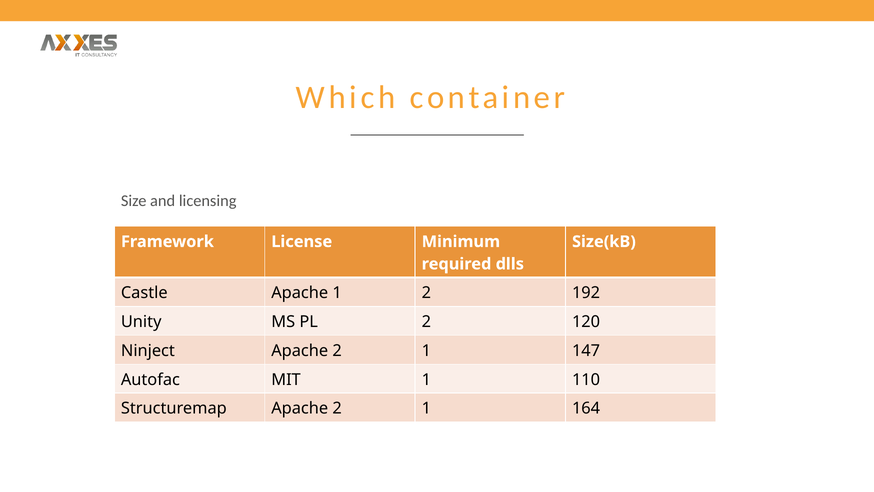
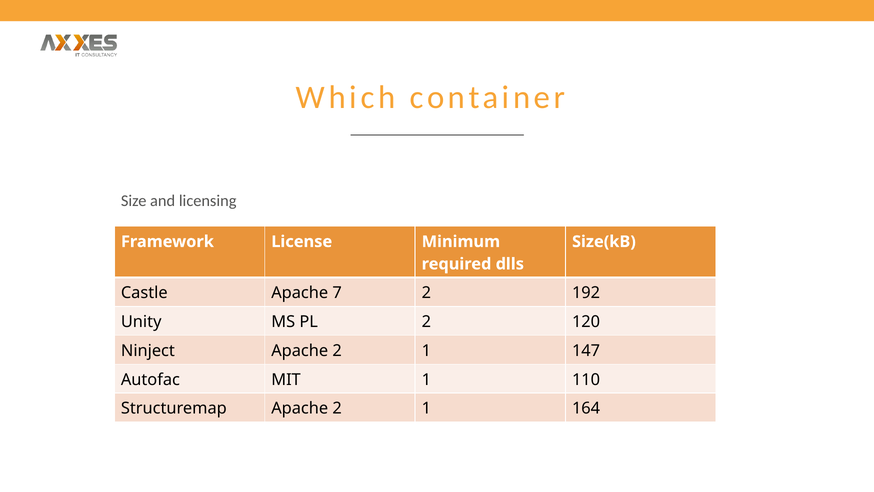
Apache 1: 1 -> 7
